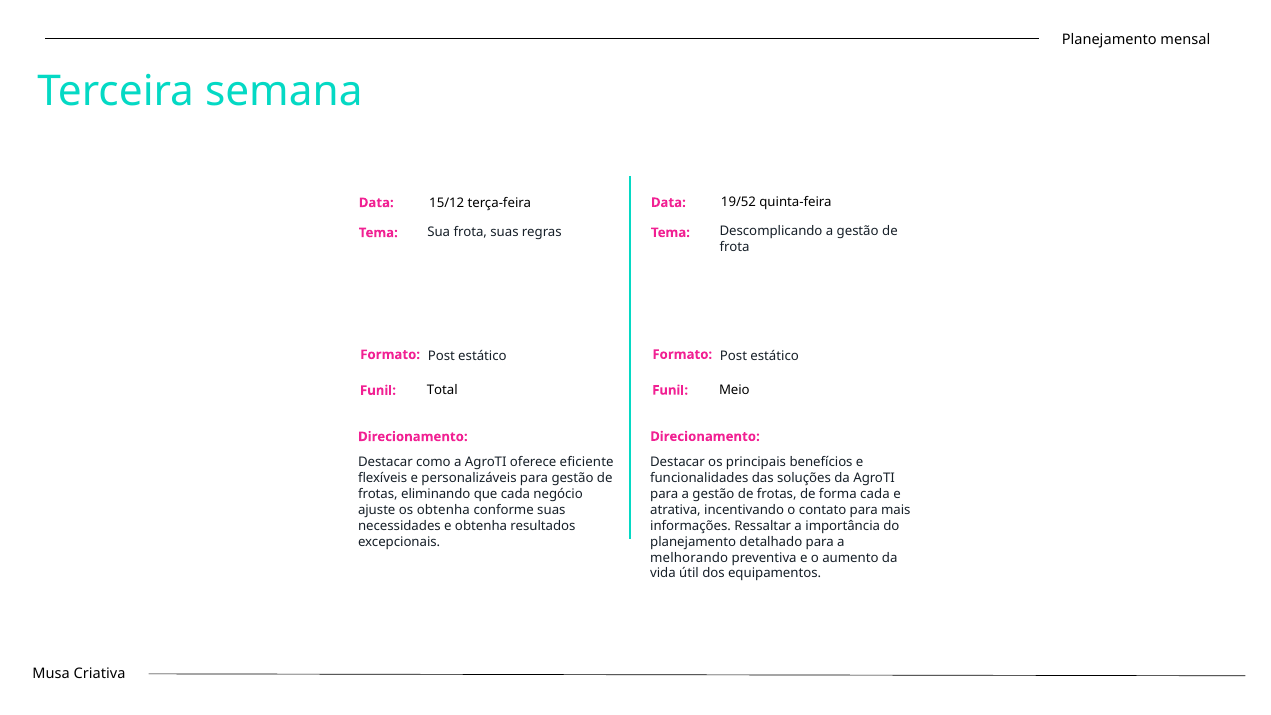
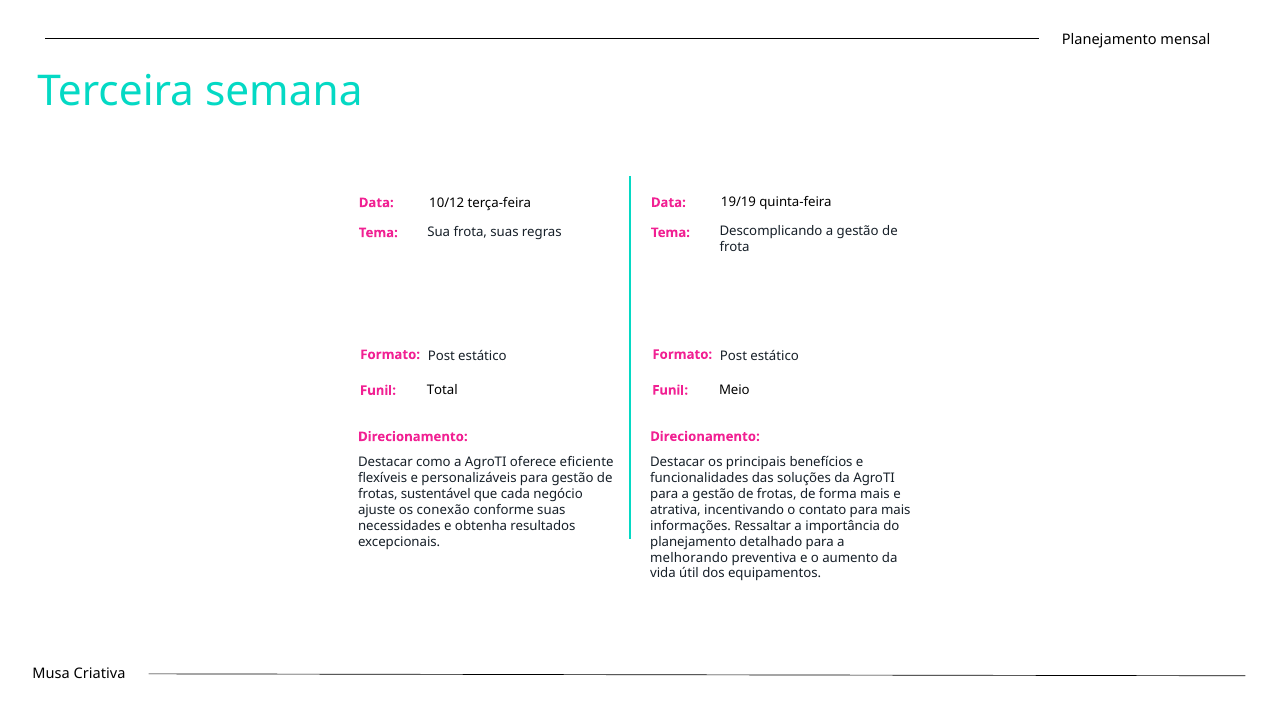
19/52: 19/52 -> 19/19
15/12: 15/12 -> 10/12
forma cada: cada -> mais
eliminando: eliminando -> sustentável
os obtenha: obtenha -> conexão
